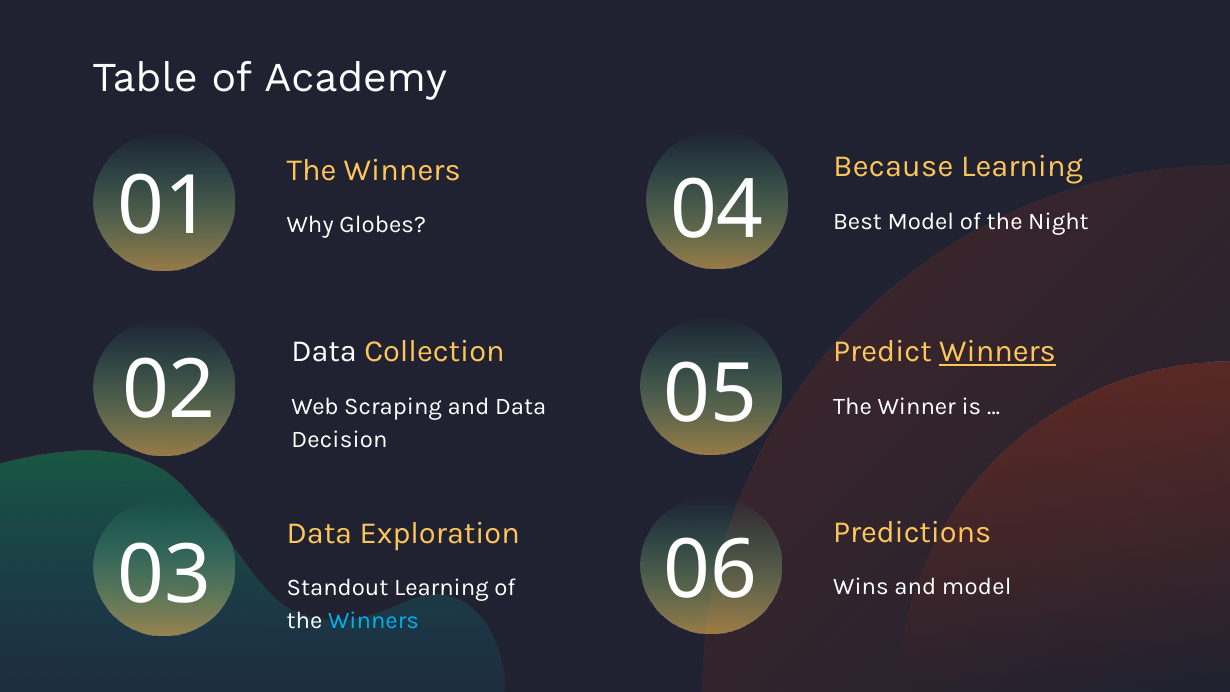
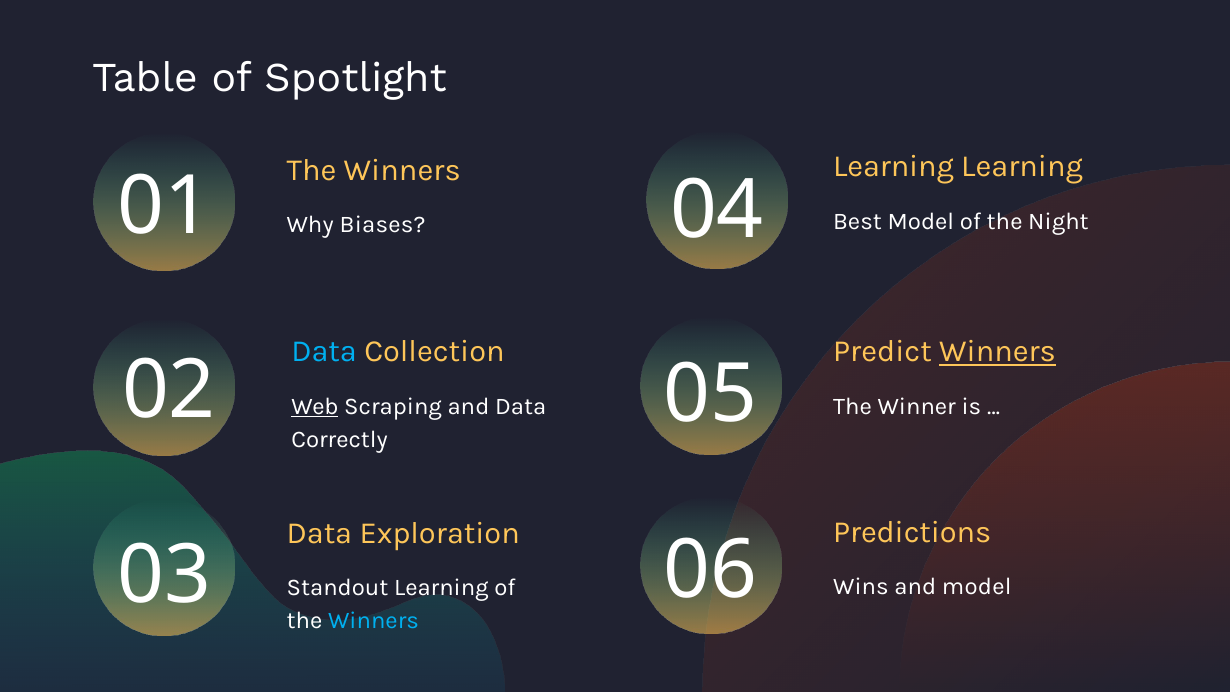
Academy: Academy -> Spotlight
Because at (893, 167): Because -> Learning
Globes: Globes -> Biases
Data at (324, 352) colour: white -> light blue
Web underline: none -> present
Decision: Decision -> Correctly
